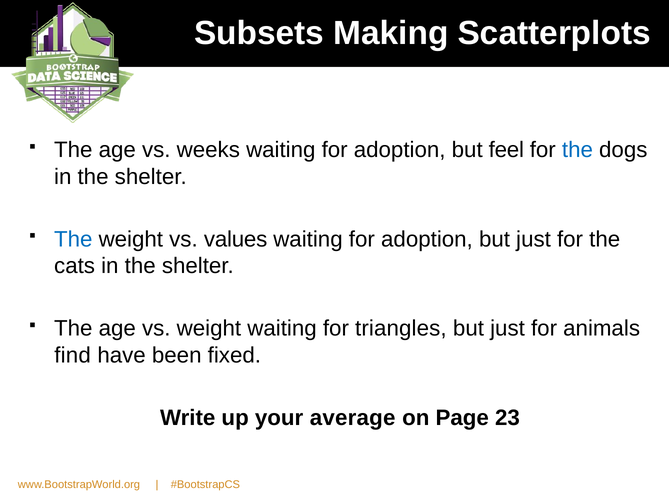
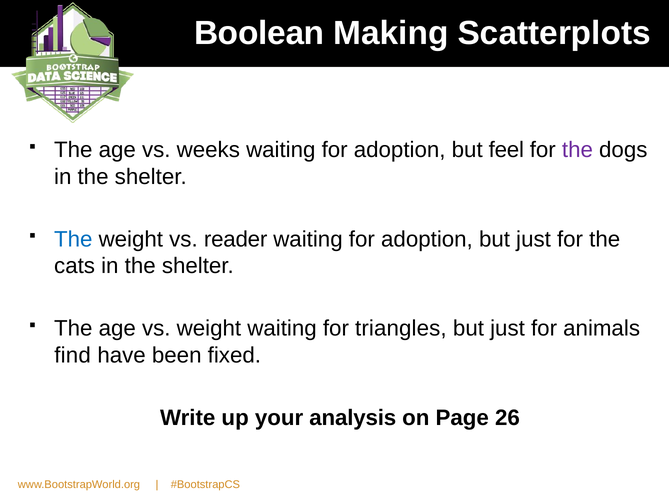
Subsets: Subsets -> Boolean
the at (577, 150) colour: blue -> purple
values: values -> reader
average: average -> analysis
23: 23 -> 26
